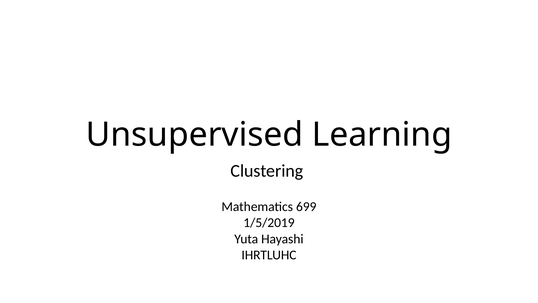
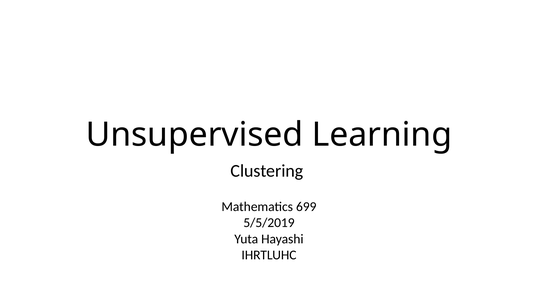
1/5/2019: 1/5/2019 -> 5/5/2019
